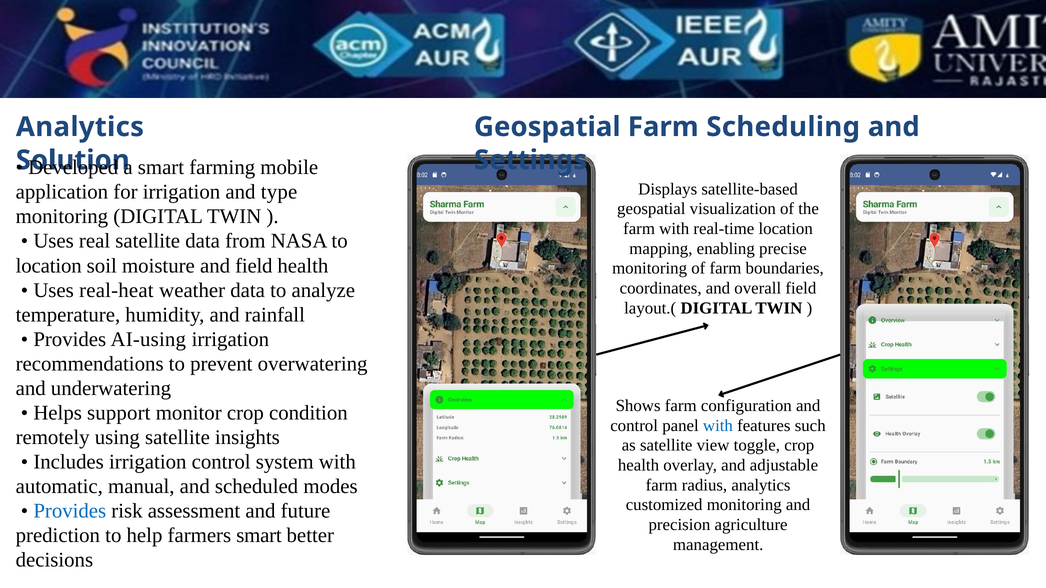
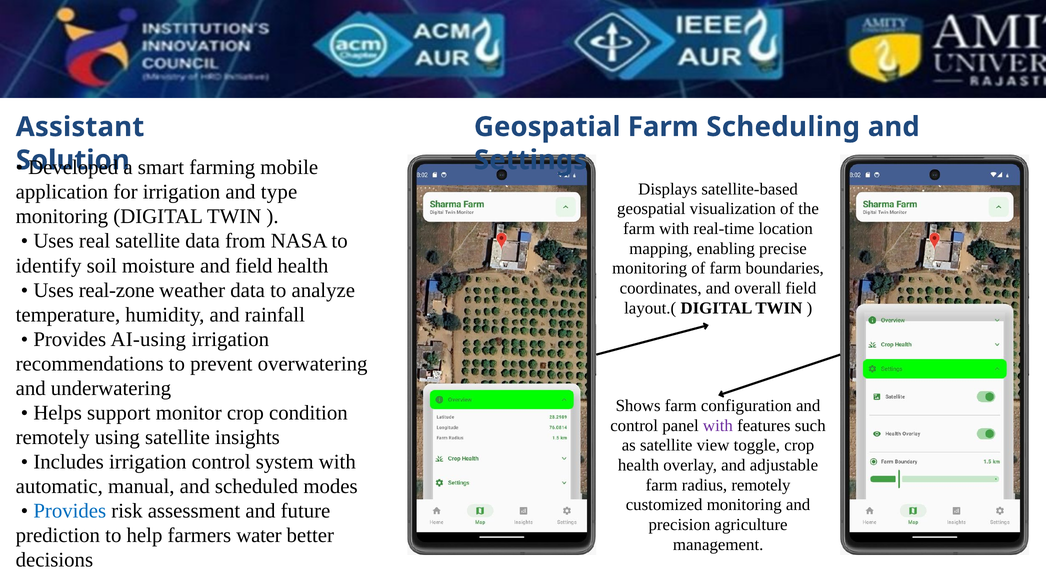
Analytics at (80, 127): Analytics -> Assistant
location at (49, 266): location -> identify
real-heat: real-heat -> real-zone
with at (718, 426) colour: blue -> purple
radius analytics: analytics -> remotely
farmers smart: smart -> water
